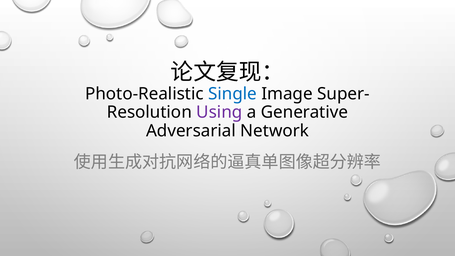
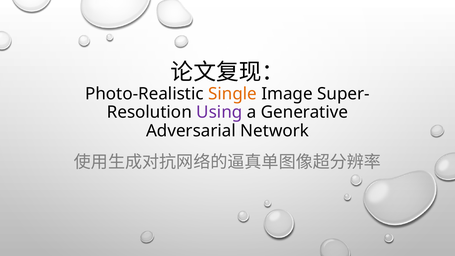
Single colour: blue -> orange
